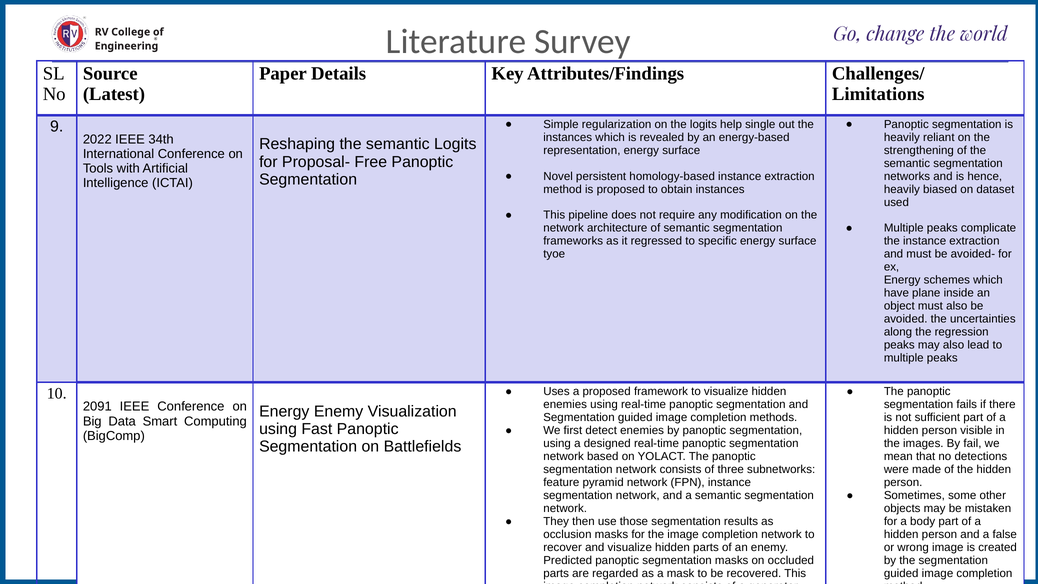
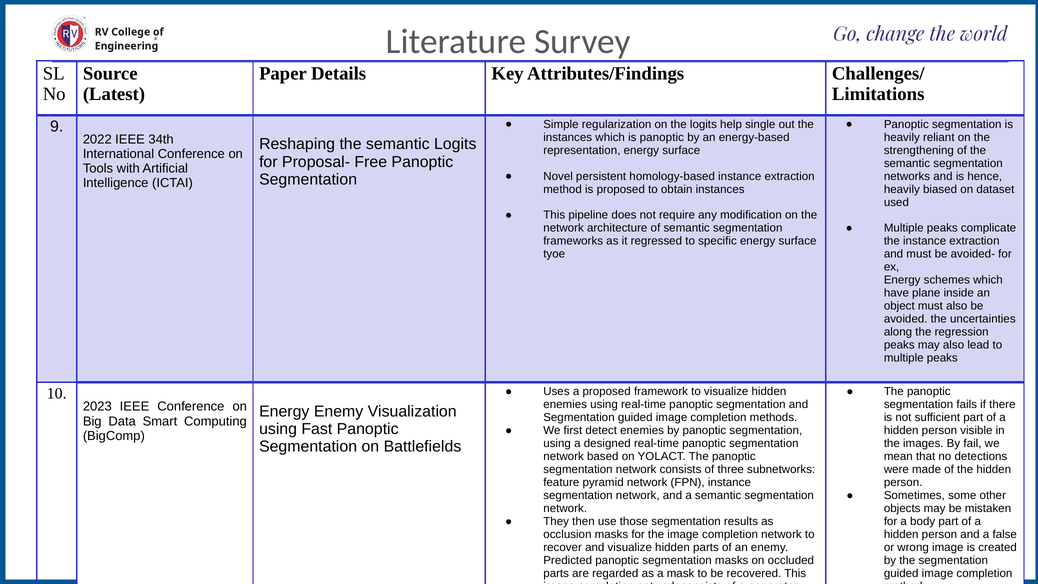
is revealed: revealed -> panoptic
2091: 2091 -> 2023
